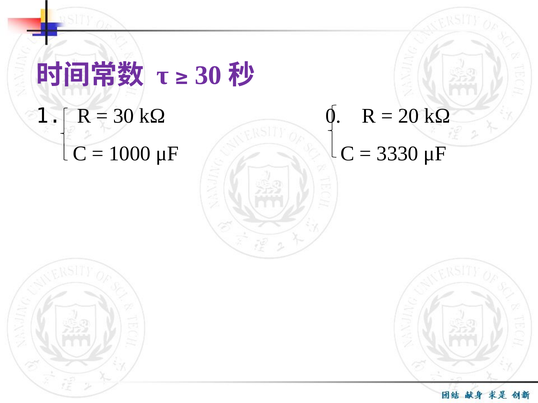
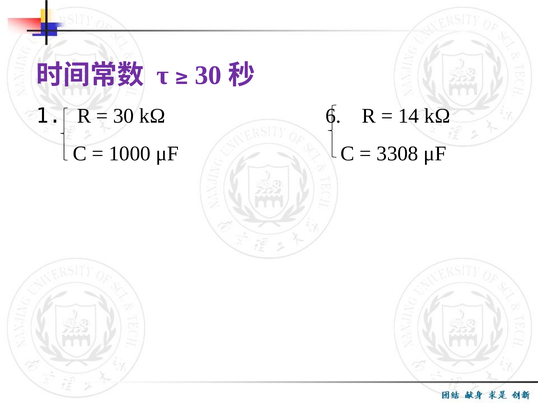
0: 0 -> 6
20: 20 -> 14
3330: 3330 -> 3308
